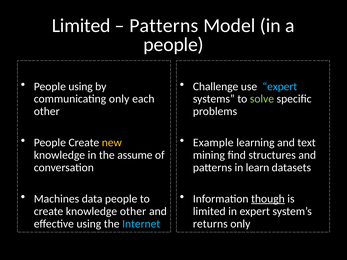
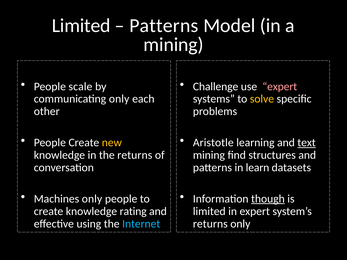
people at (174, 45): people -> mining
People using: using -> scale
expert at (280, 87) colour: light blue -> pink
solve colour: light green -> yellow
Example: Example -> Aristotle
text underline: none -> present
the assume: assume -> returns
Machines data: data -> only
knowledge other: other -> rating
